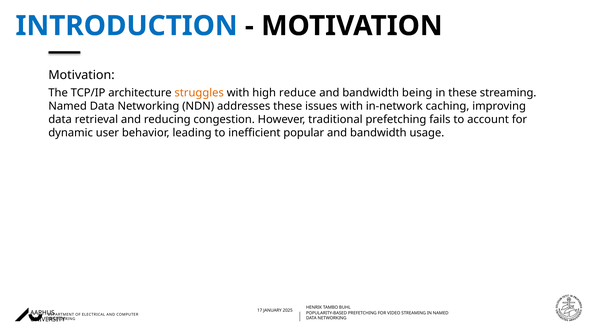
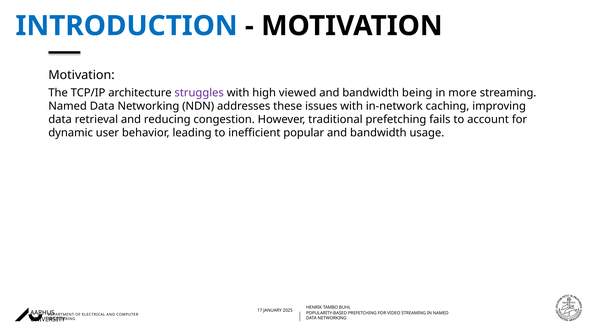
struggles colour: orange -> purple
reduce: reduce -> viewed
in these: these -> more
